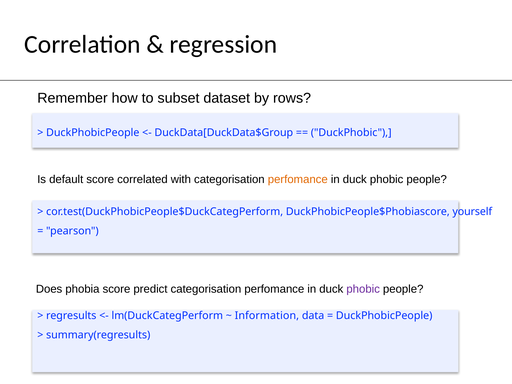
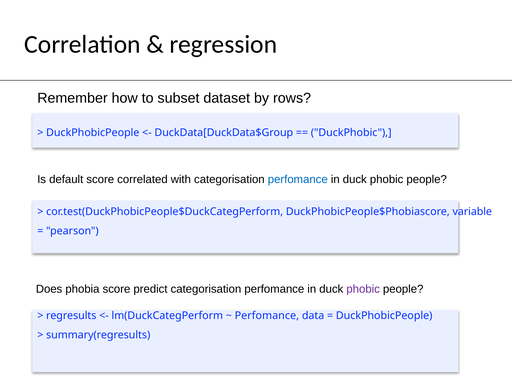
perfomance at (298, 179) colour: orange -> blue
yourself: yourself -> variable
Information at (267, 316): Information -> Perfomance
